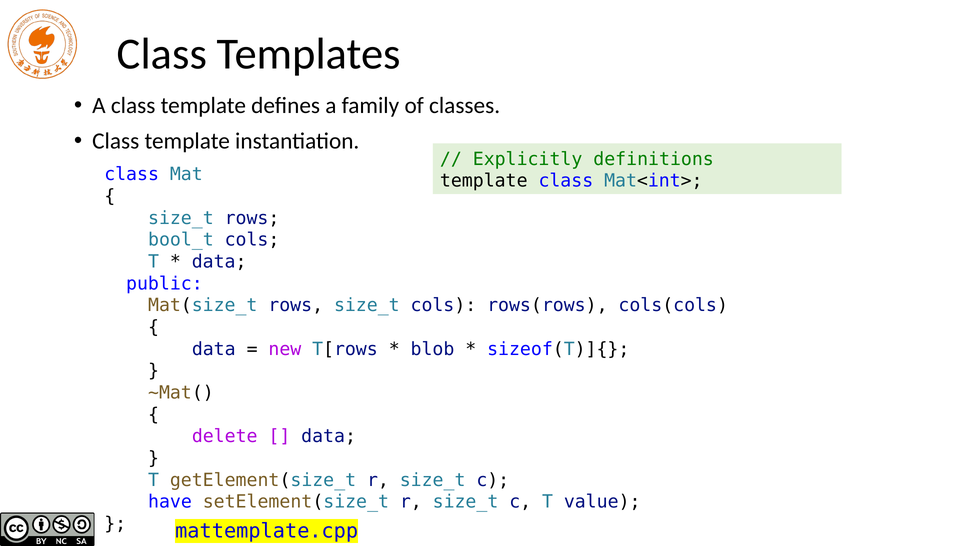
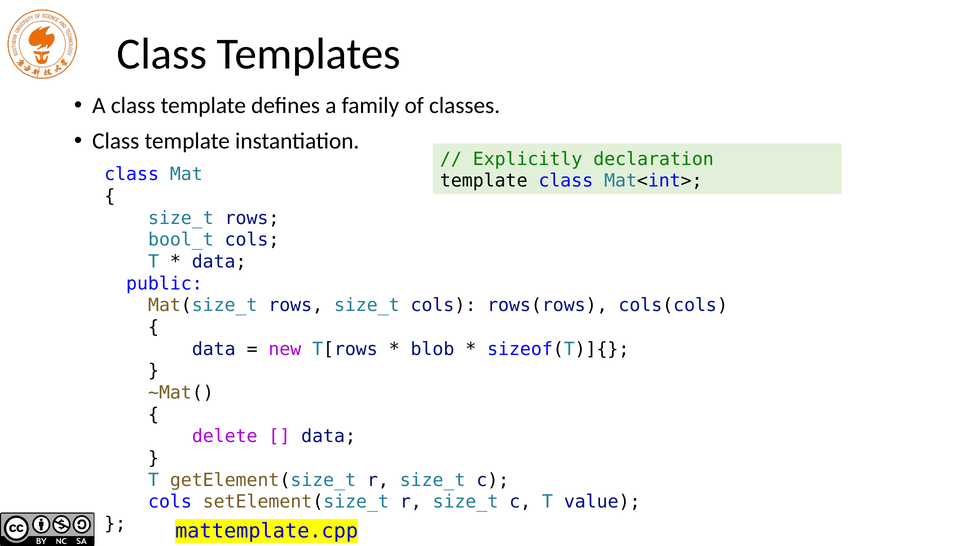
definitions: definitions -> declaration
have at (170, 502): have -> cols
